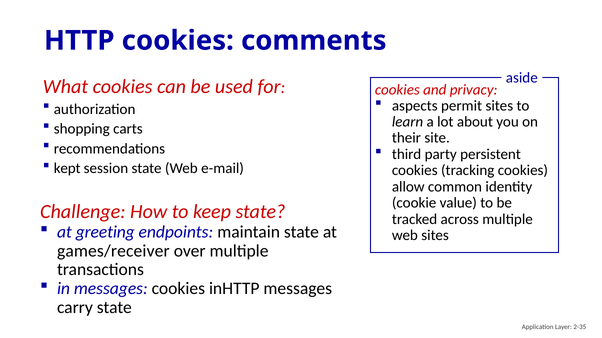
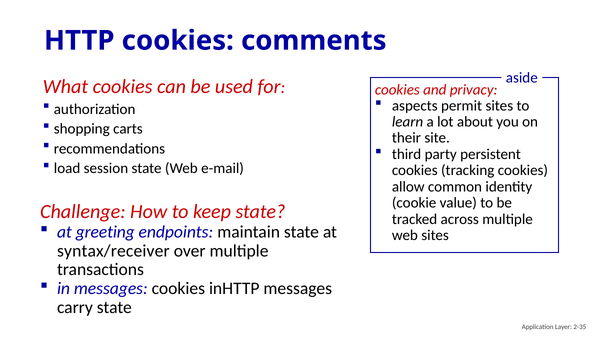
kept: kept -> load
games/receiver: games/receiver -> syntax/receiver
